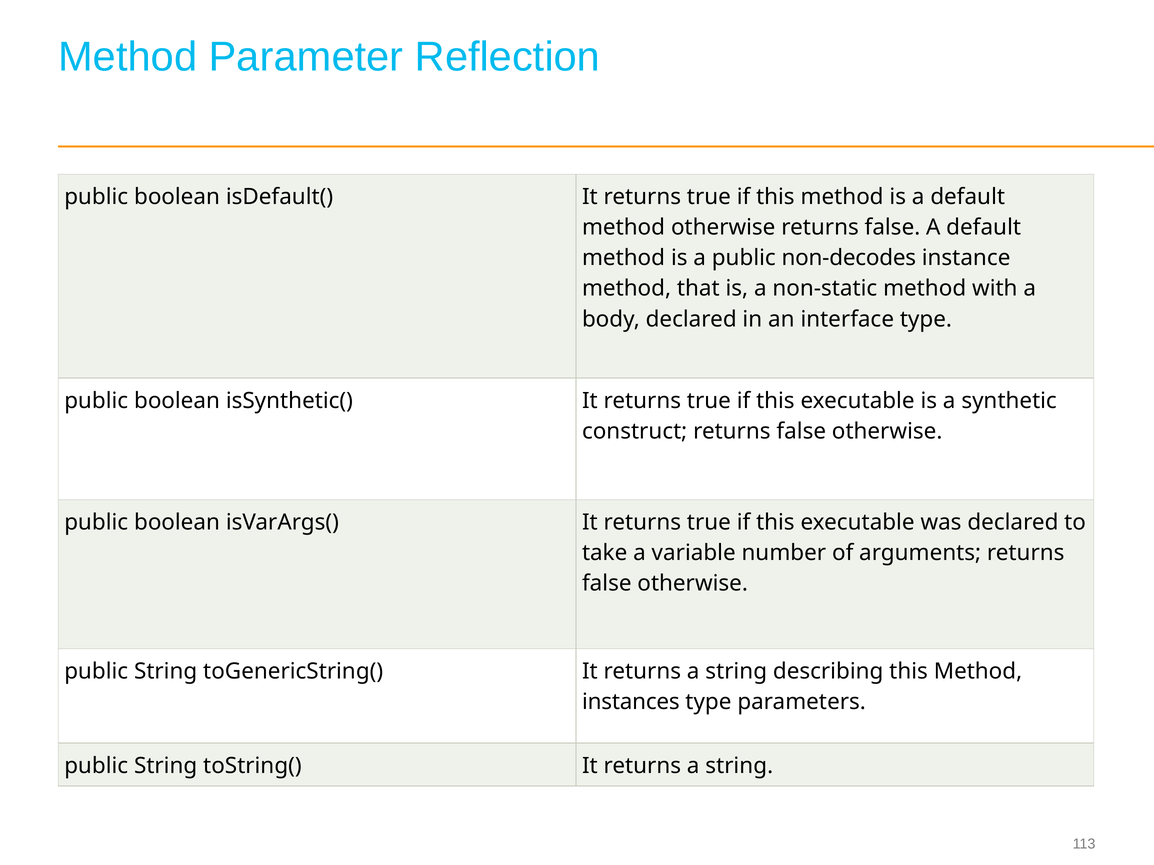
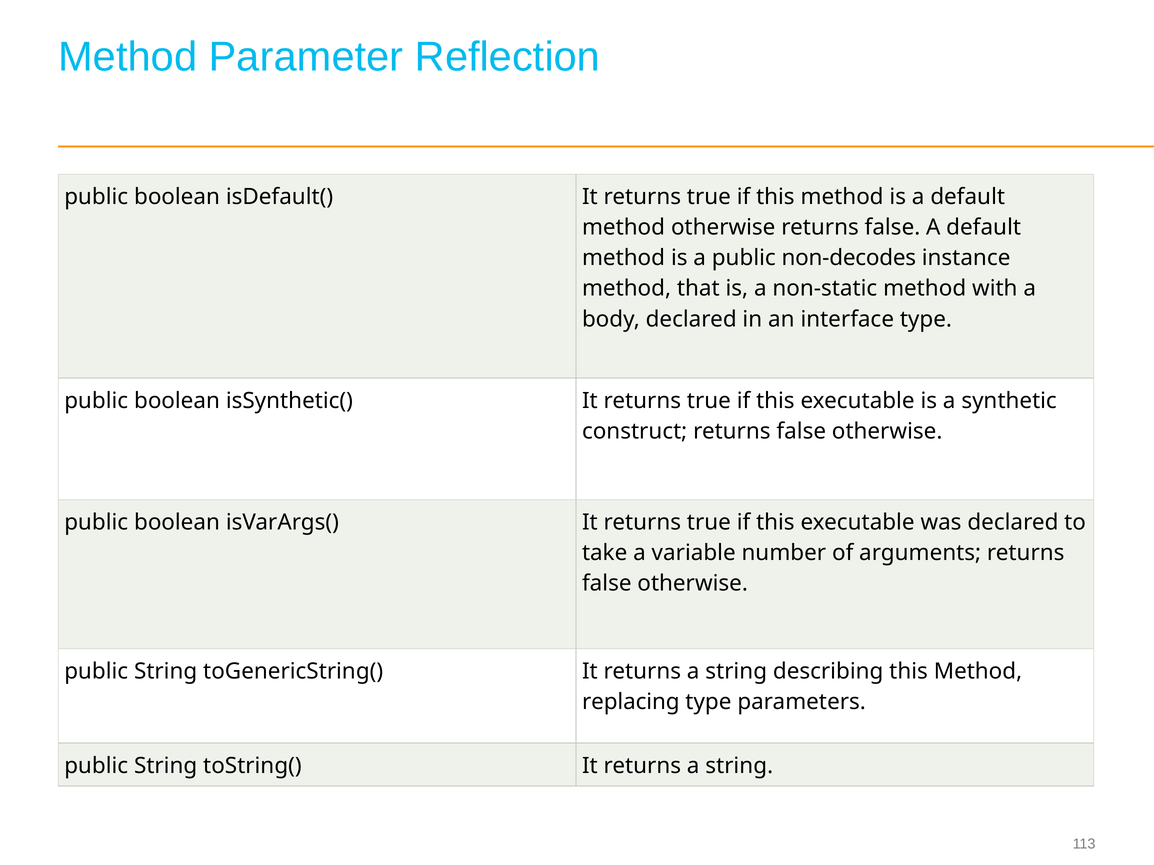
instances: instances -> replacing
